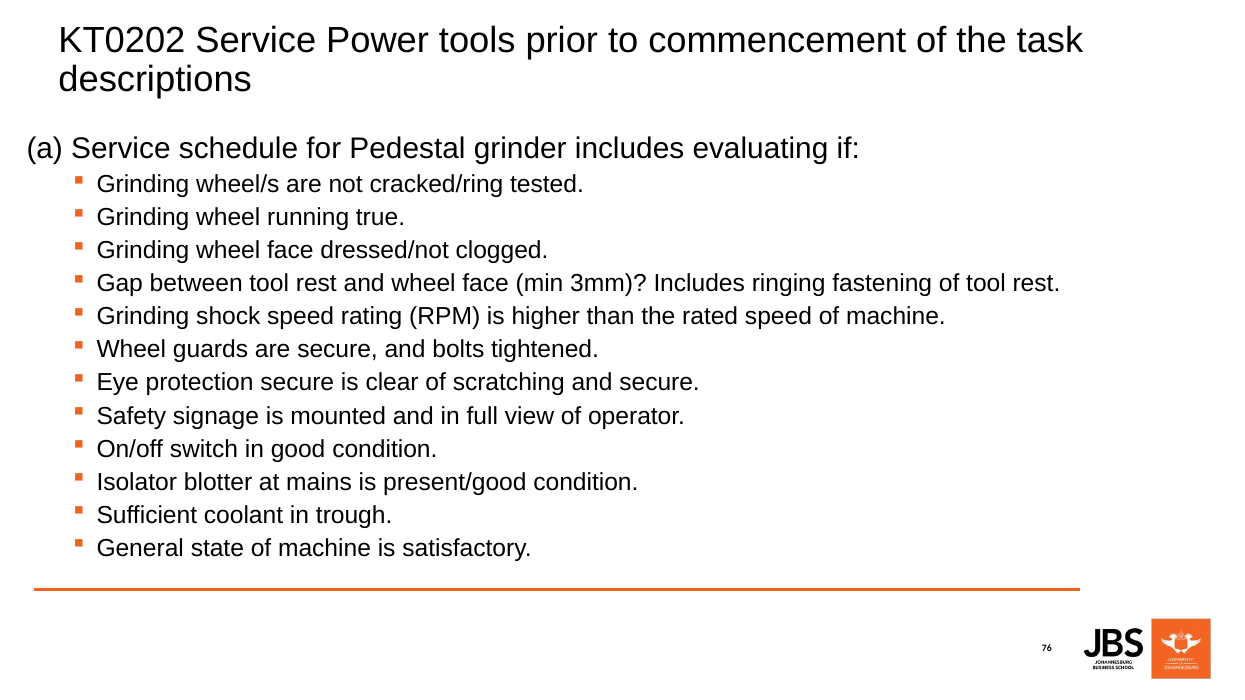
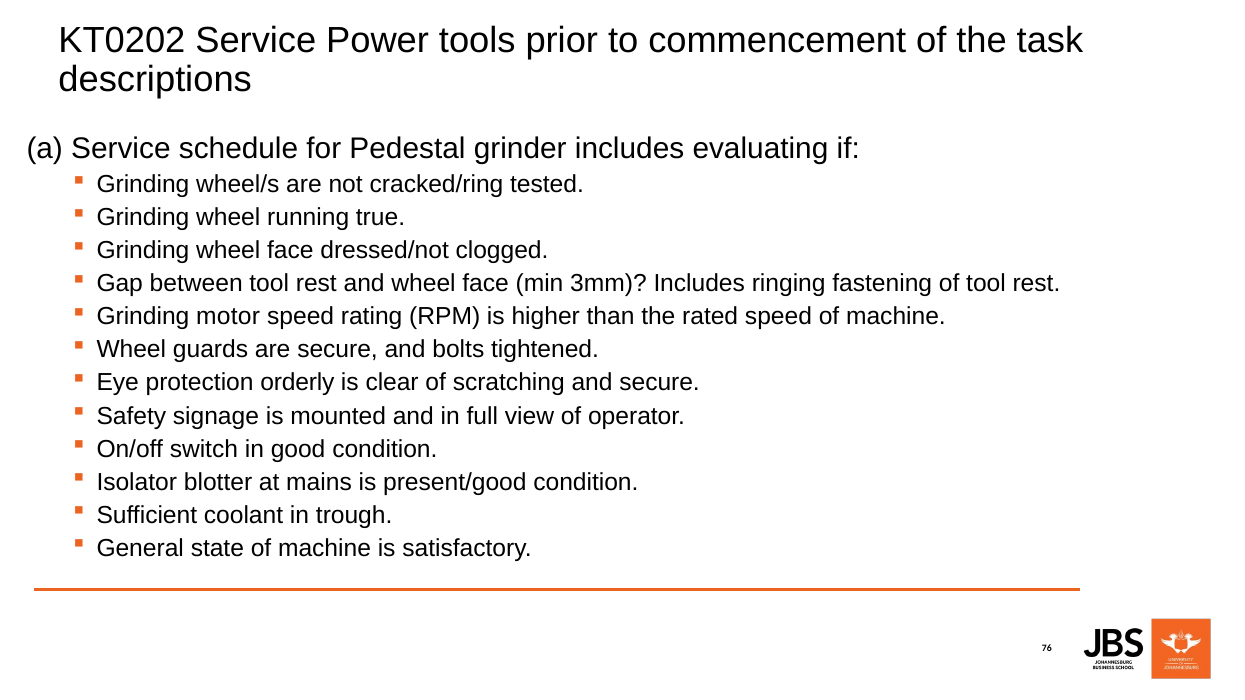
shock: shock -> motor
protection secure: secure -> orderly
